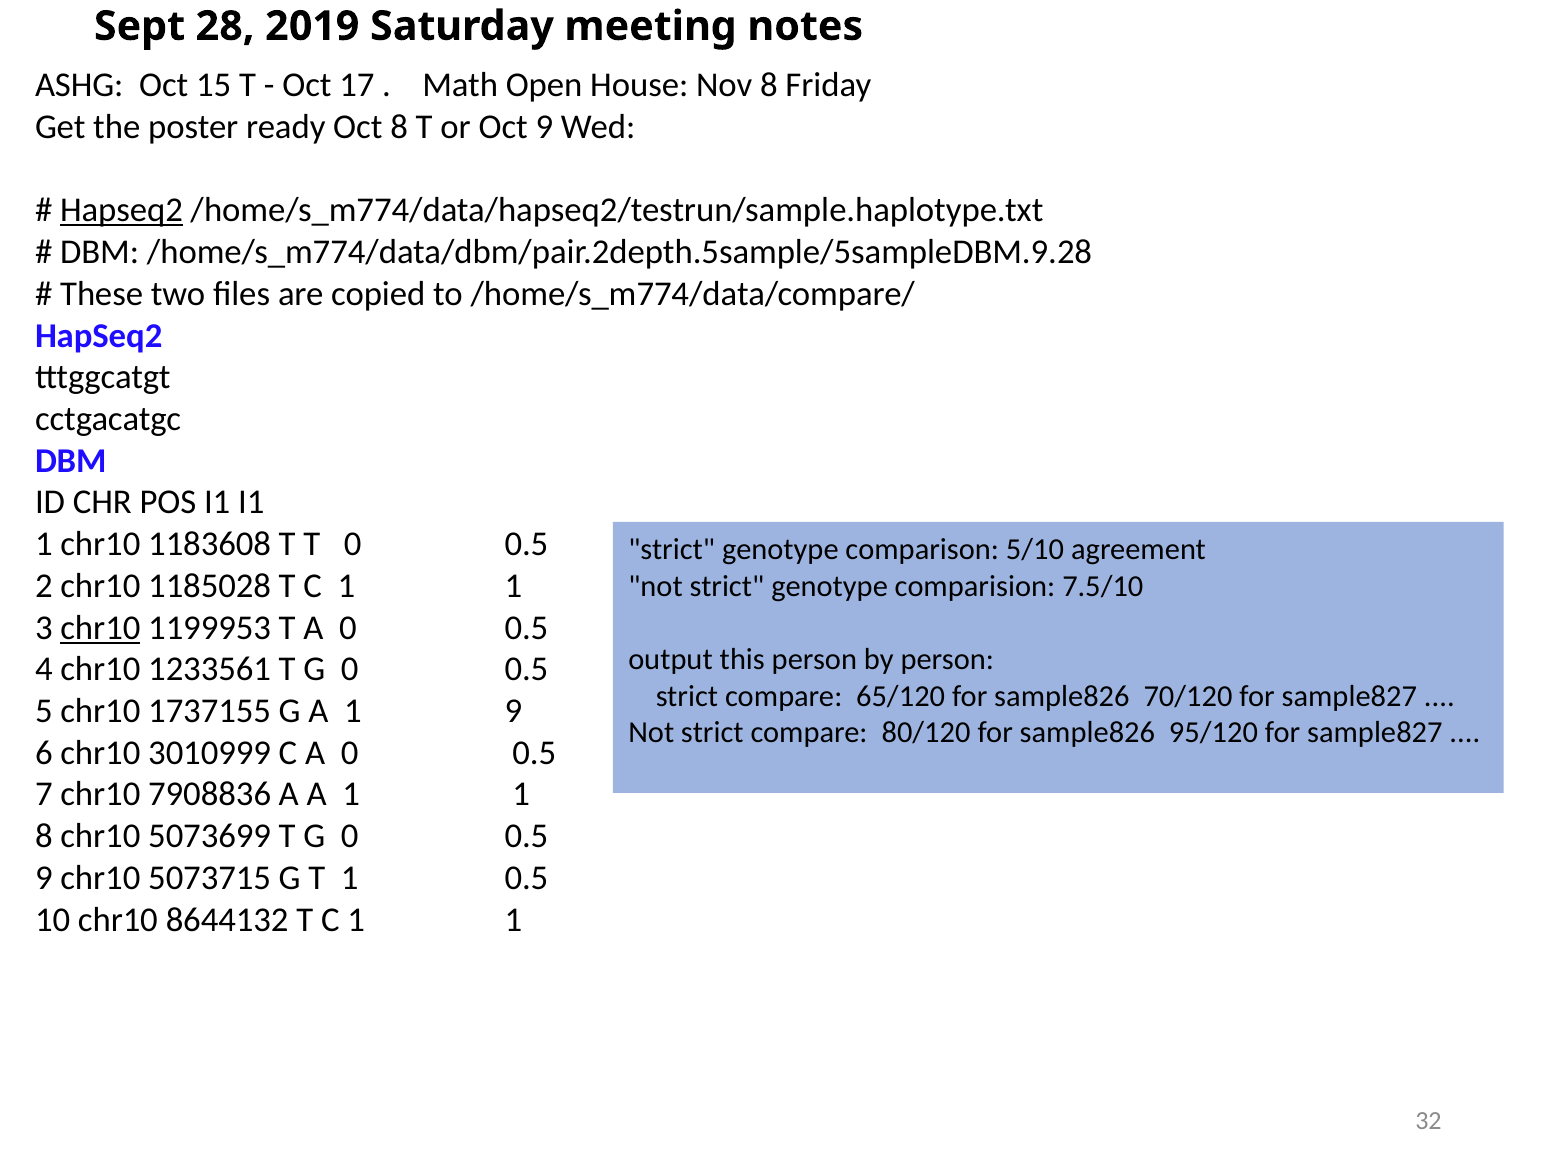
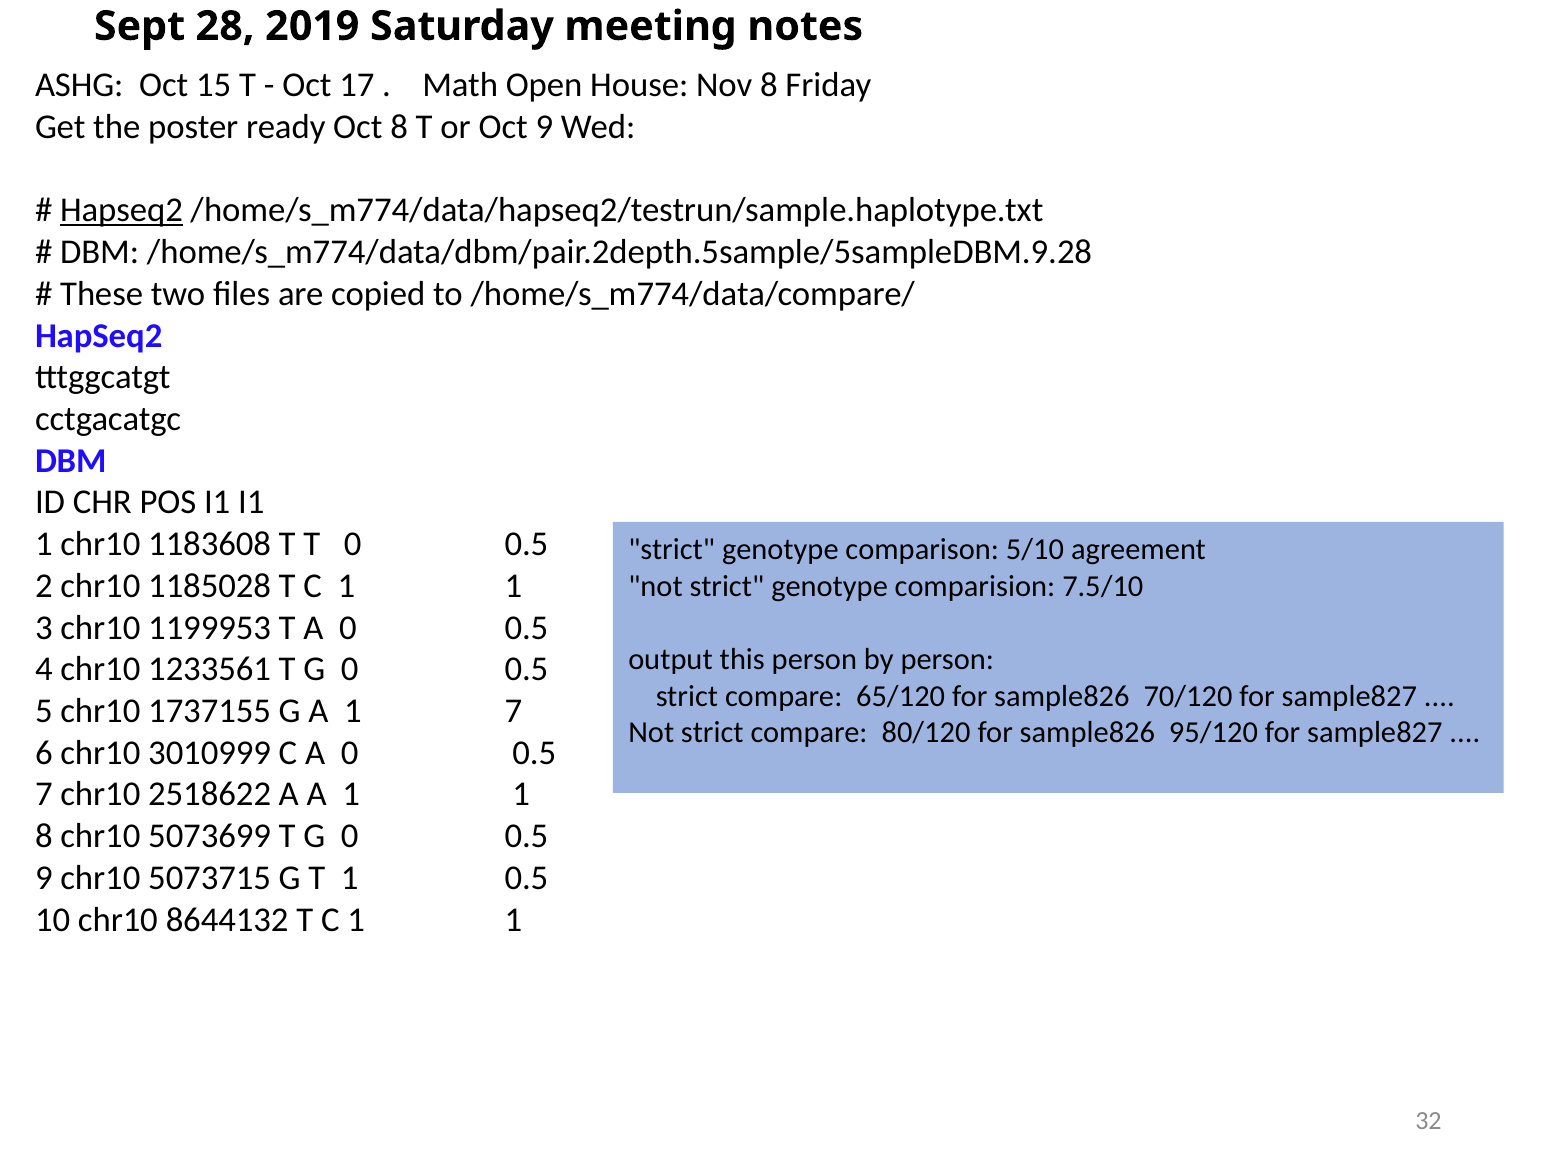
chr10 at (100, 627) underline: present -> none
1 9: 9 -> 7
7908836: 7908836 -> 2518622
